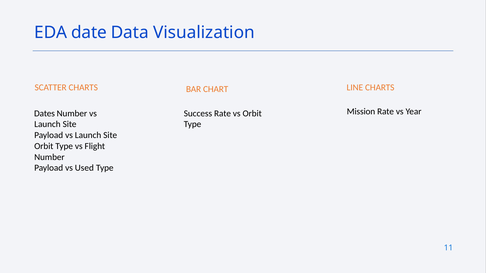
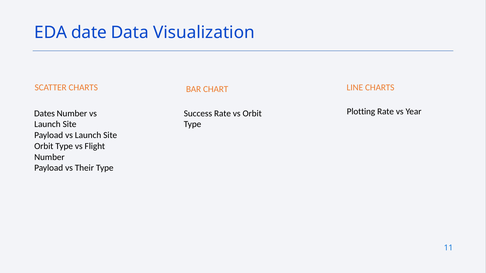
Mission: Mission -> Plotting
Used: Used -> Their
